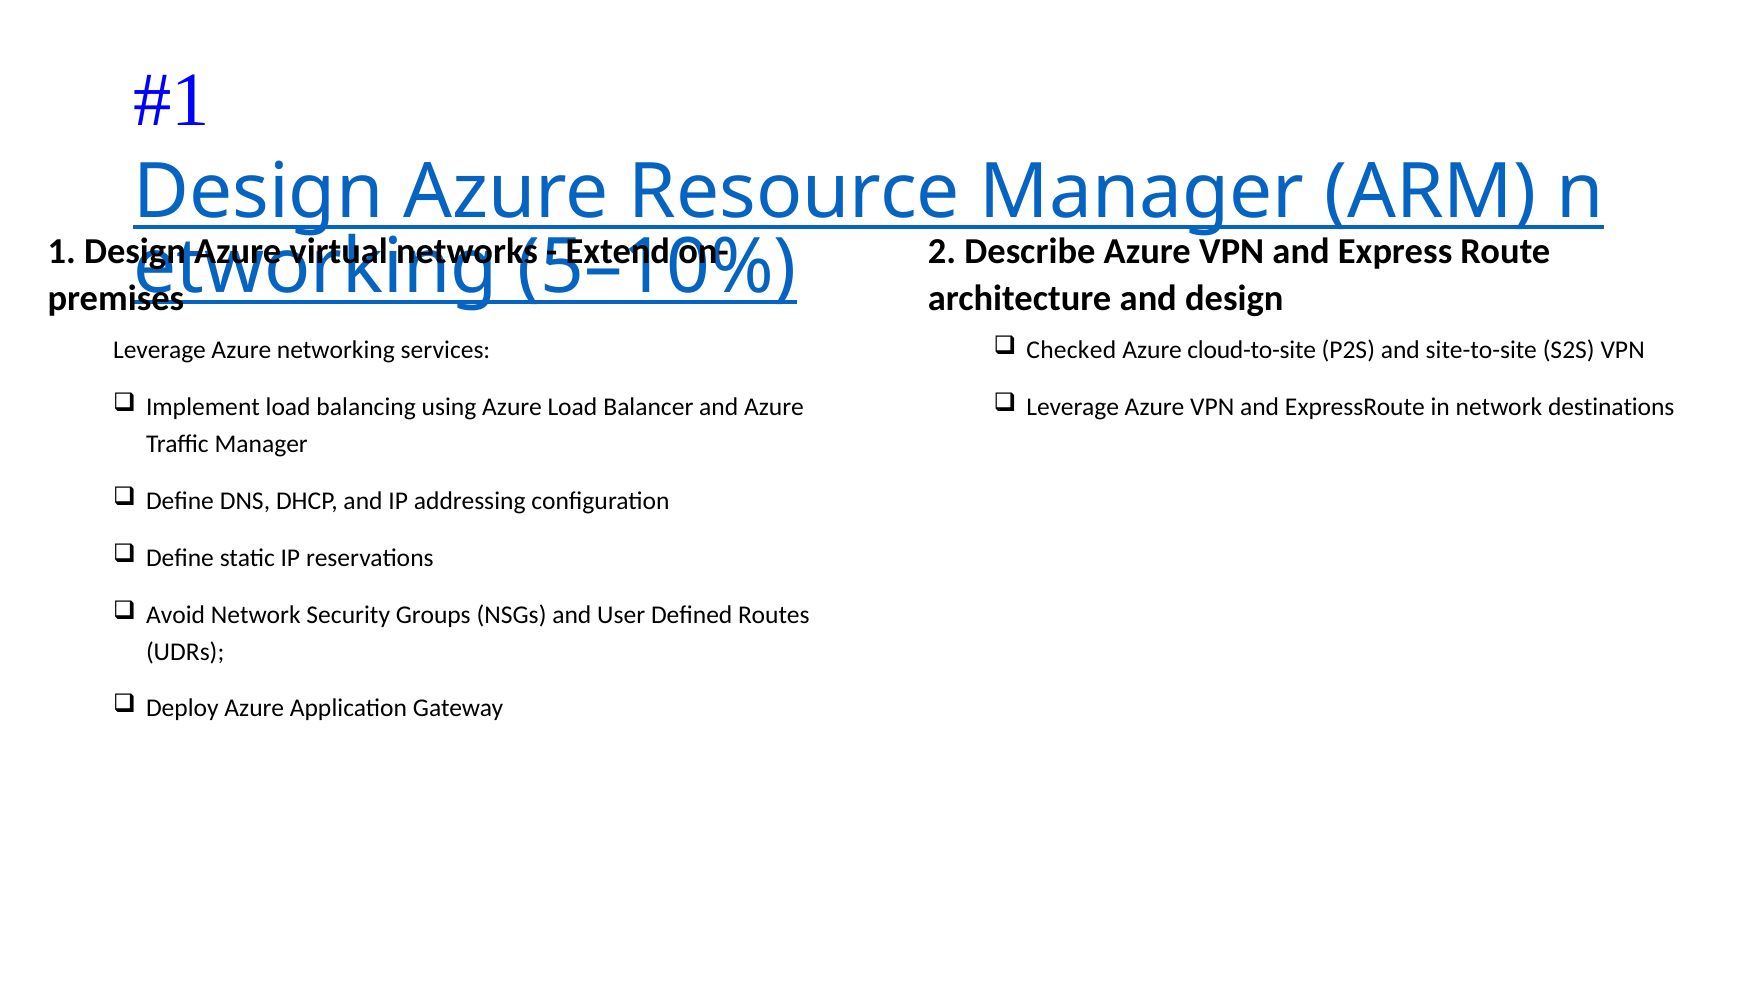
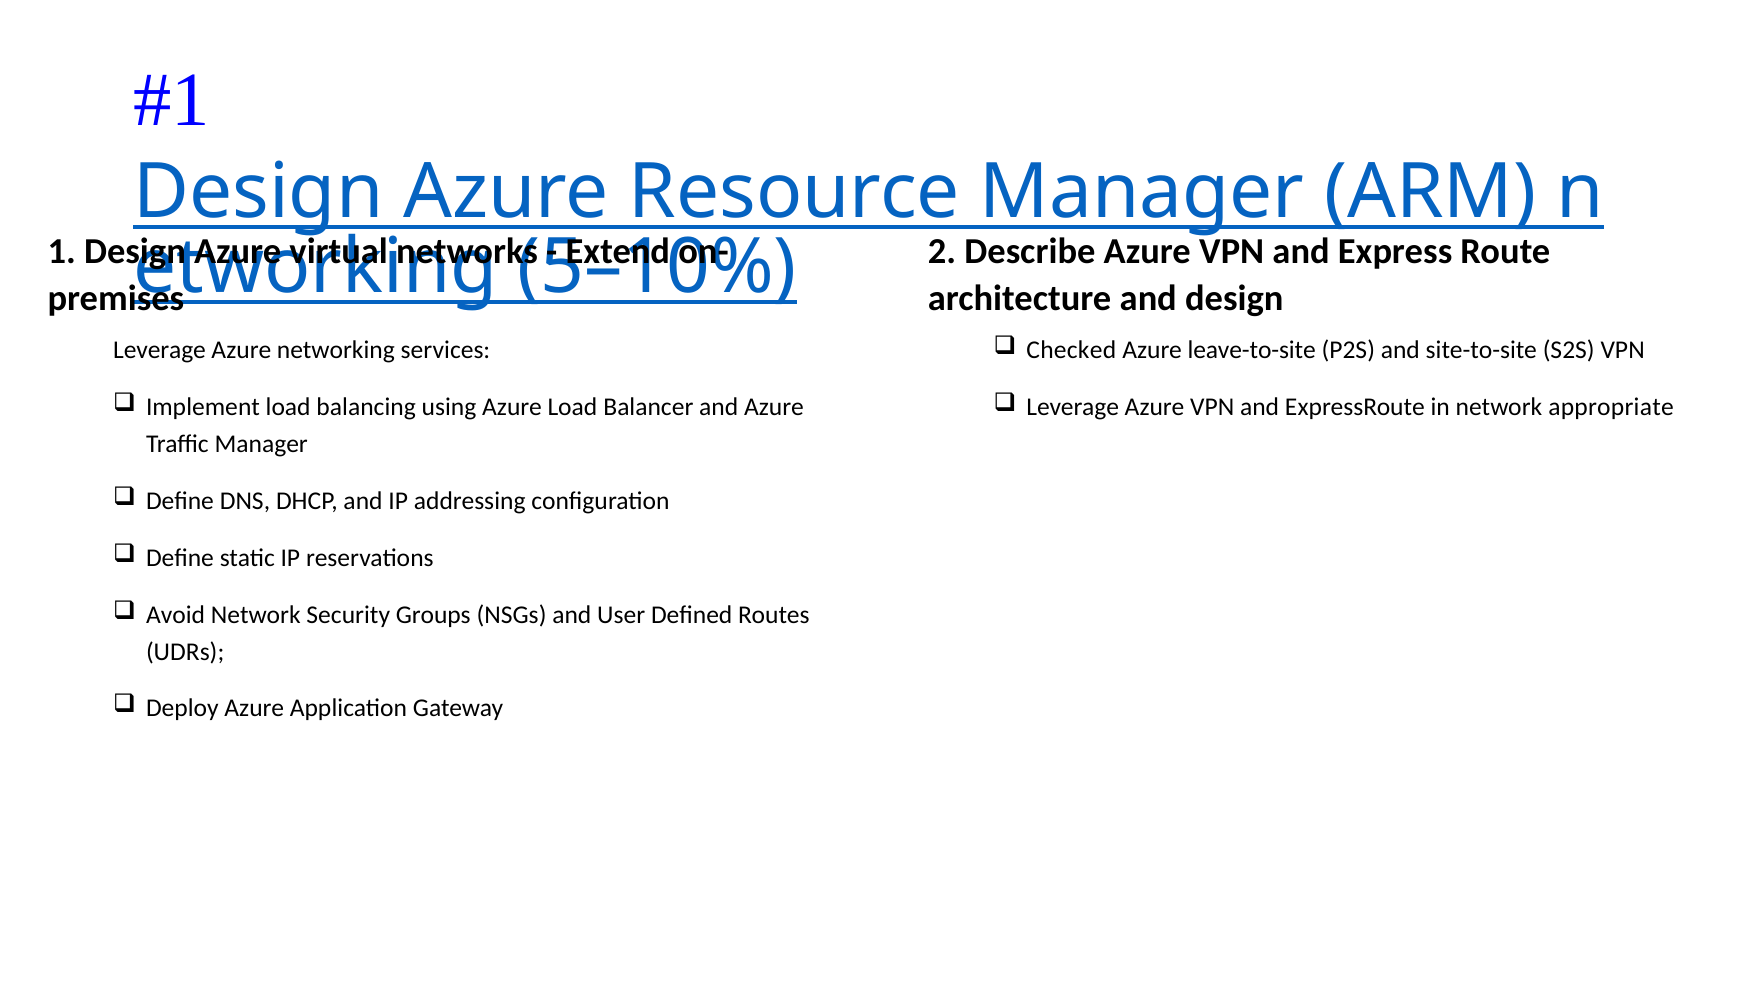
cloud-to-site: cloud-to-site -> leave-to-site
destinations: destinations -> appropriate
